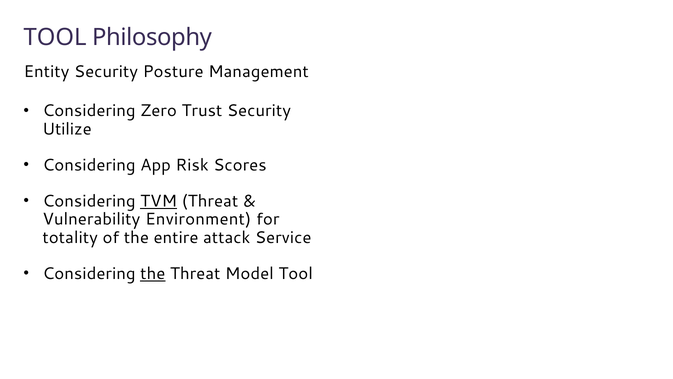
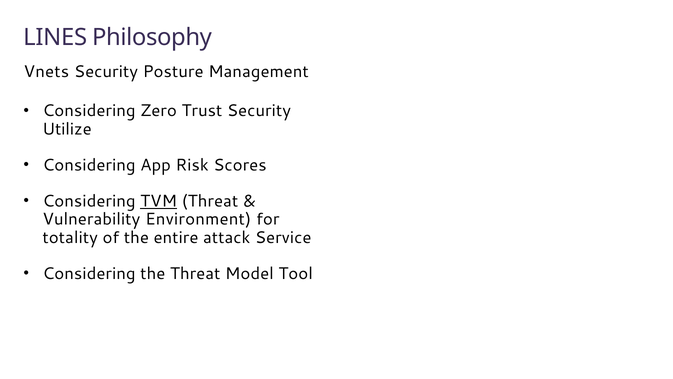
TOOL at (55, 37): TOOL -> LINES
Entity: Entity -> Vnets
the at (153, 273) underline: present -> none
